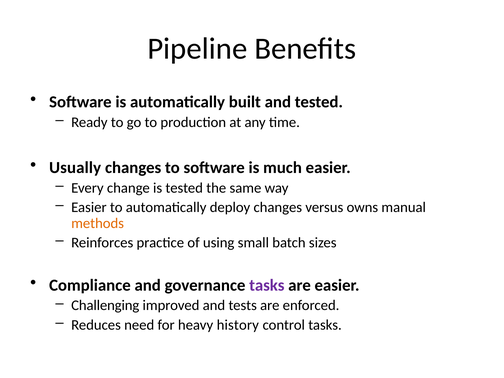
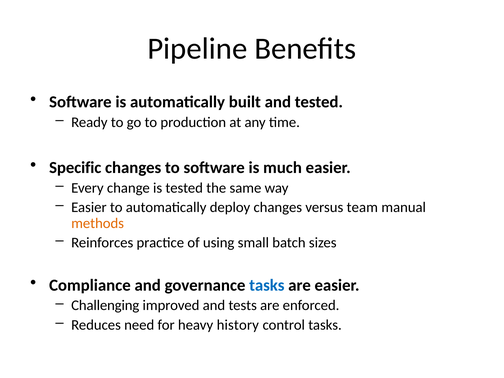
Usually: Usually -> Specific
owns: owns -> team
tasks at (267, 285) colour: purple -> blue
